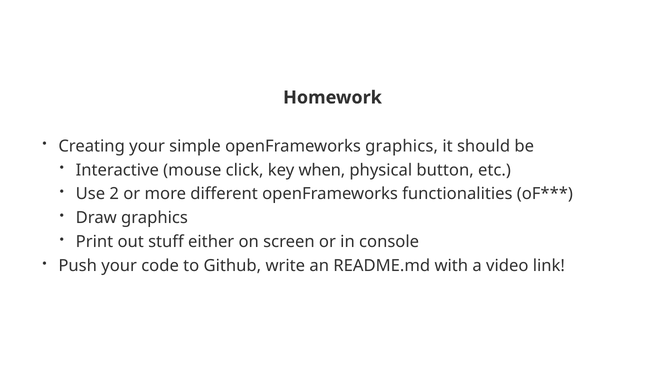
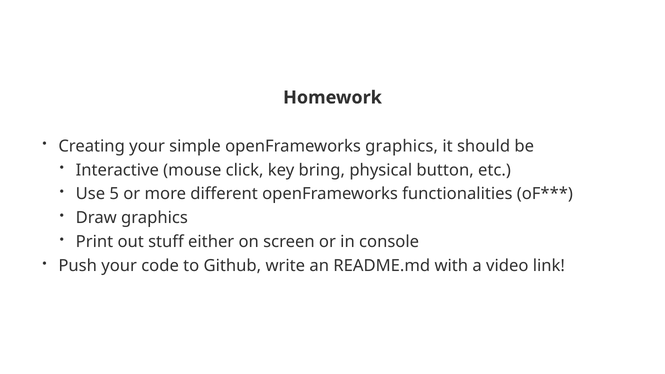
when: when -> bring
2: 2 -> 5
